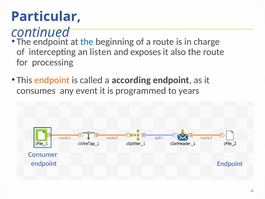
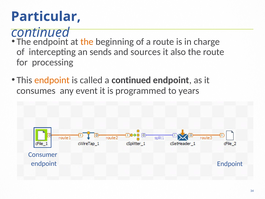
the at (87, 42) colour: blue -> orange
listen: listen -> sends
exposes: exposes -> sources
a according: according -> continued
